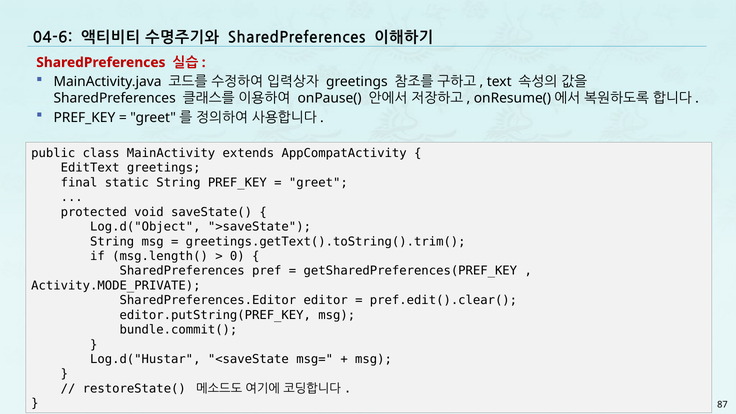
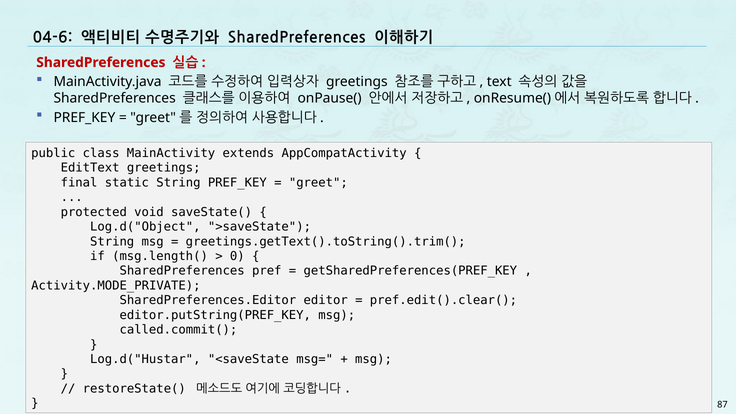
bundle.commit(: bundle.commit( -> called.commit(
